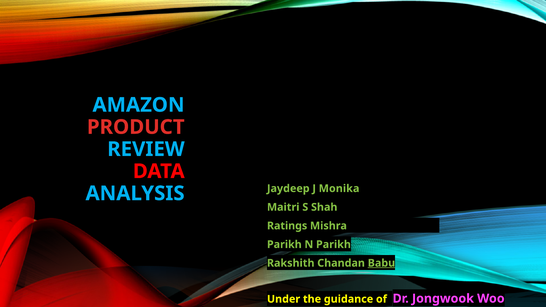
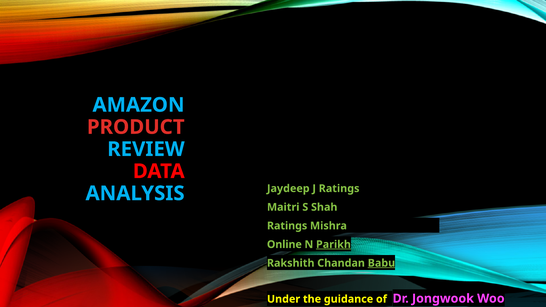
J Monika: Monika -> Ratings
Parikh at (284, 245): Parikh -> Online
Parikh at (333, 245) underline: none -> present
